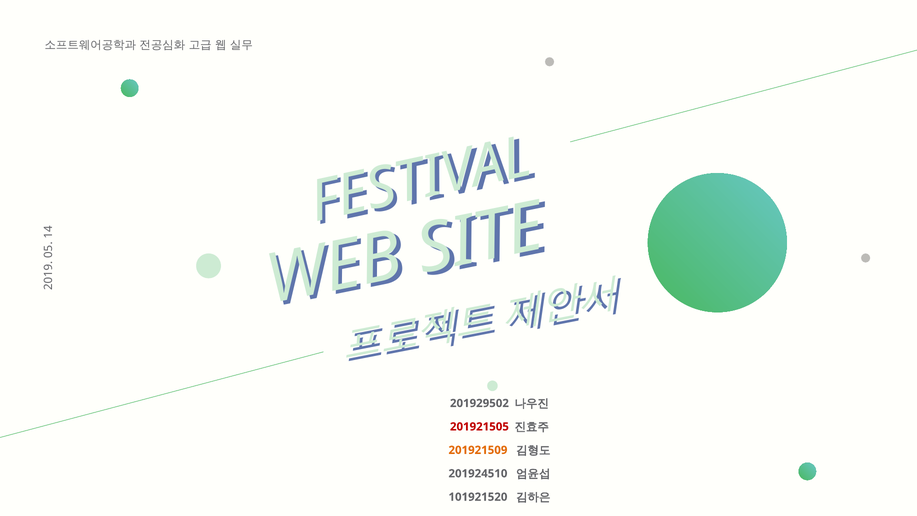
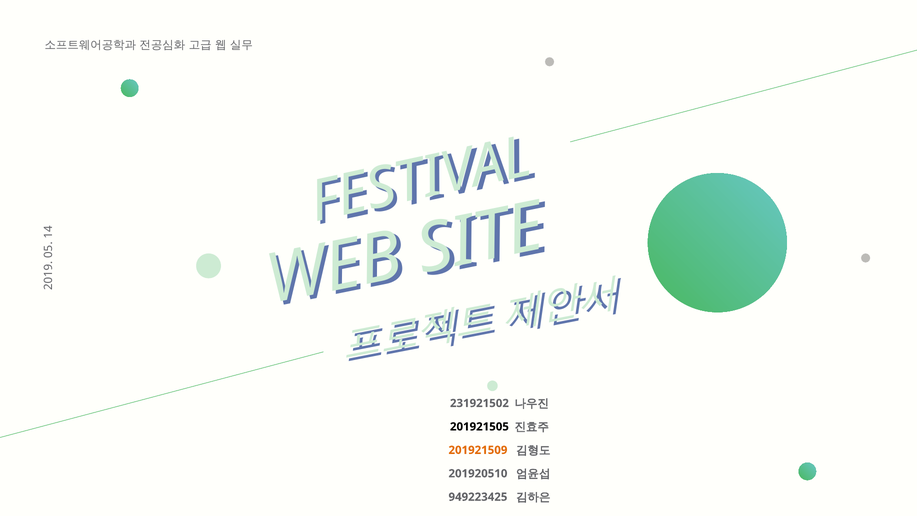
201929502: 201929502 -> 231921502
201921505 colour: red -> black
201924510: 201924510 -> 201920510
101921520: 101921520 -> 949223425
